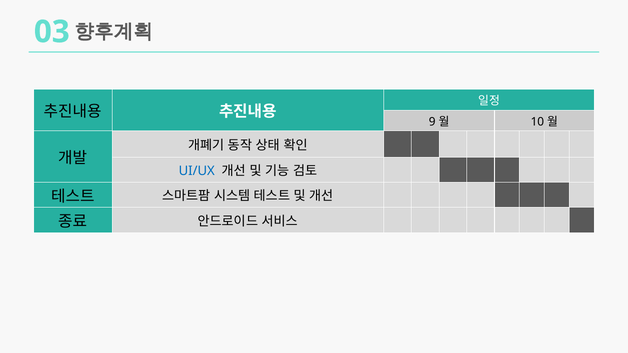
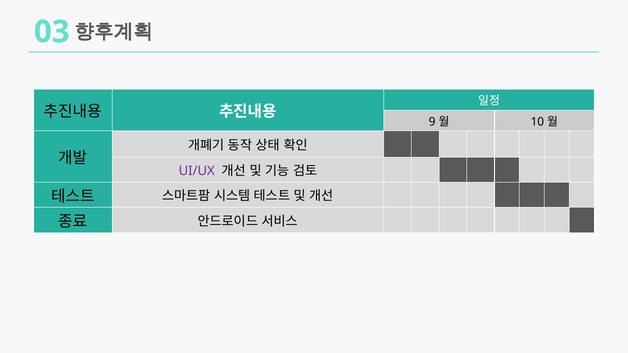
UI/UX colour: blue -> purple
